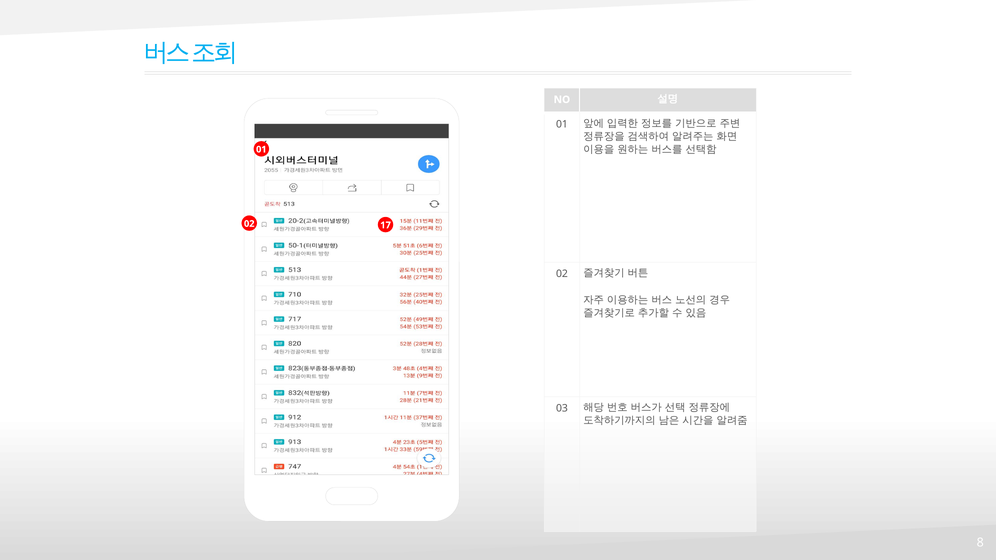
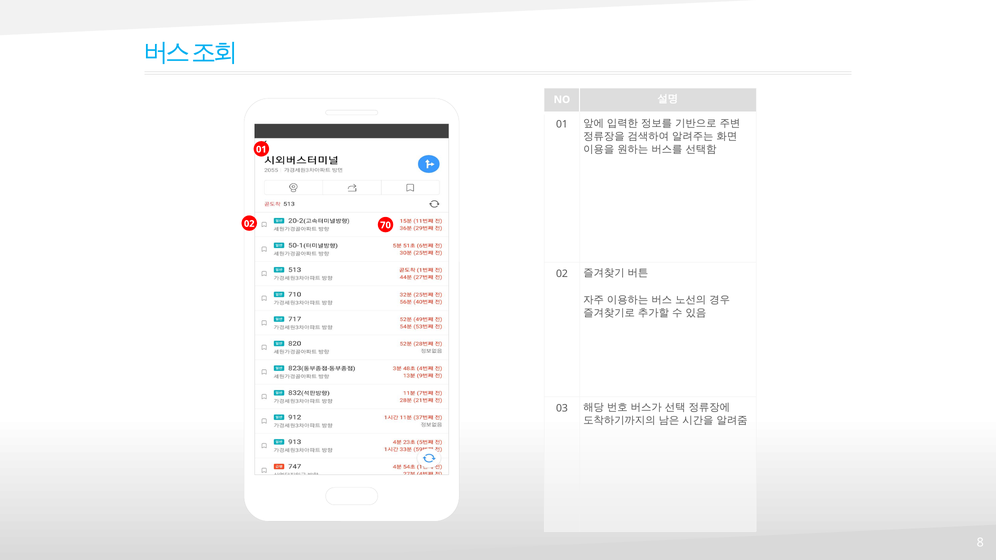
17: 17 -> 70
